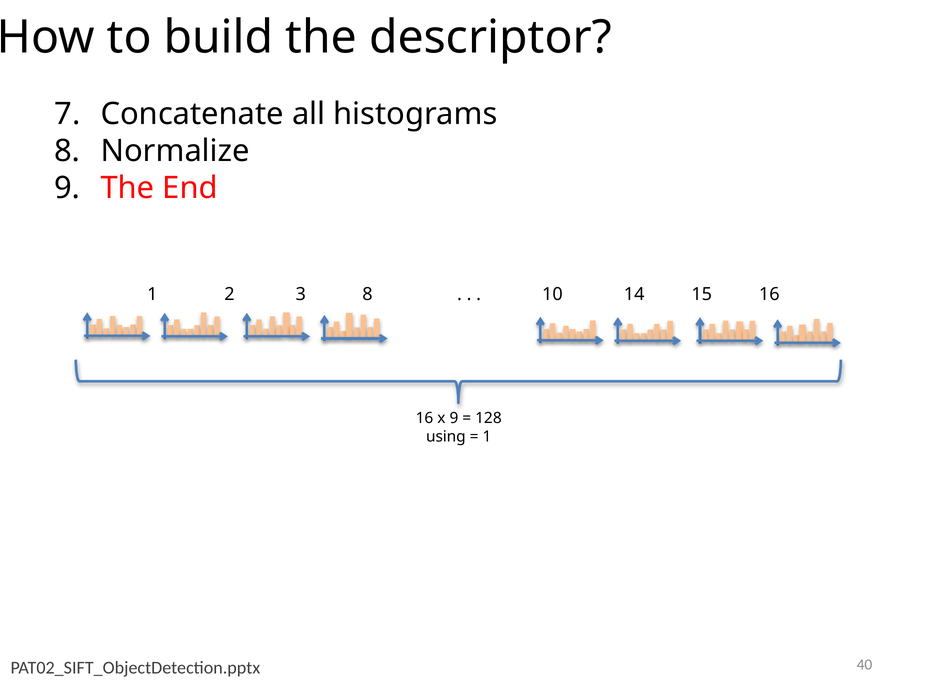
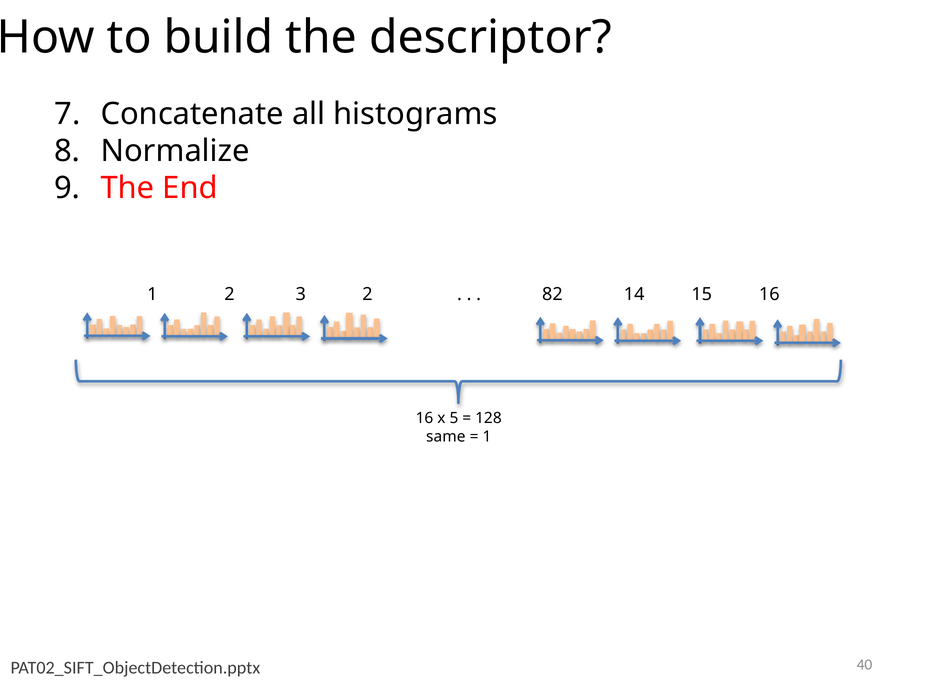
3 8: 8 -> 2
10: 10 -> 82
x 9: 9 -> 5
using: using -> same
